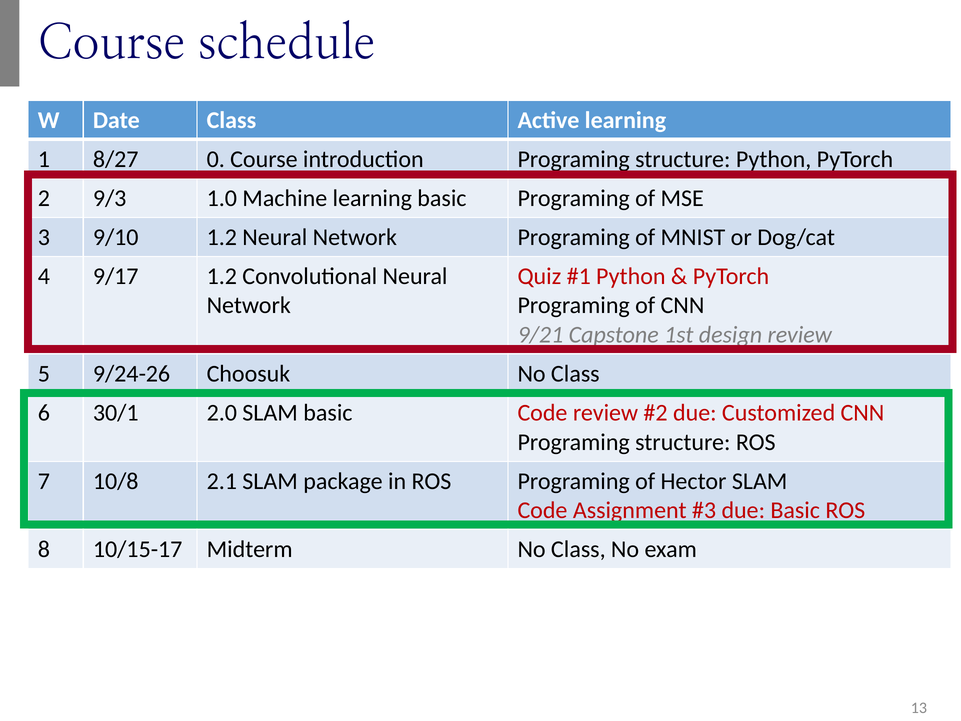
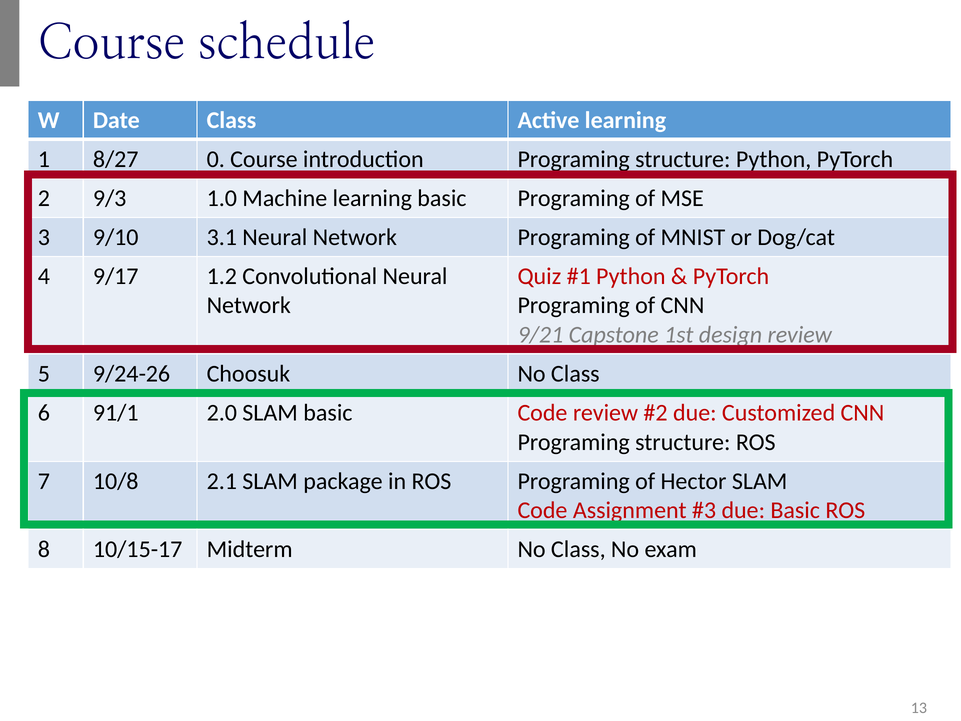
9/10 1.2: 1.2 -> 3.1
30/1: 30/1 -> 91/1
